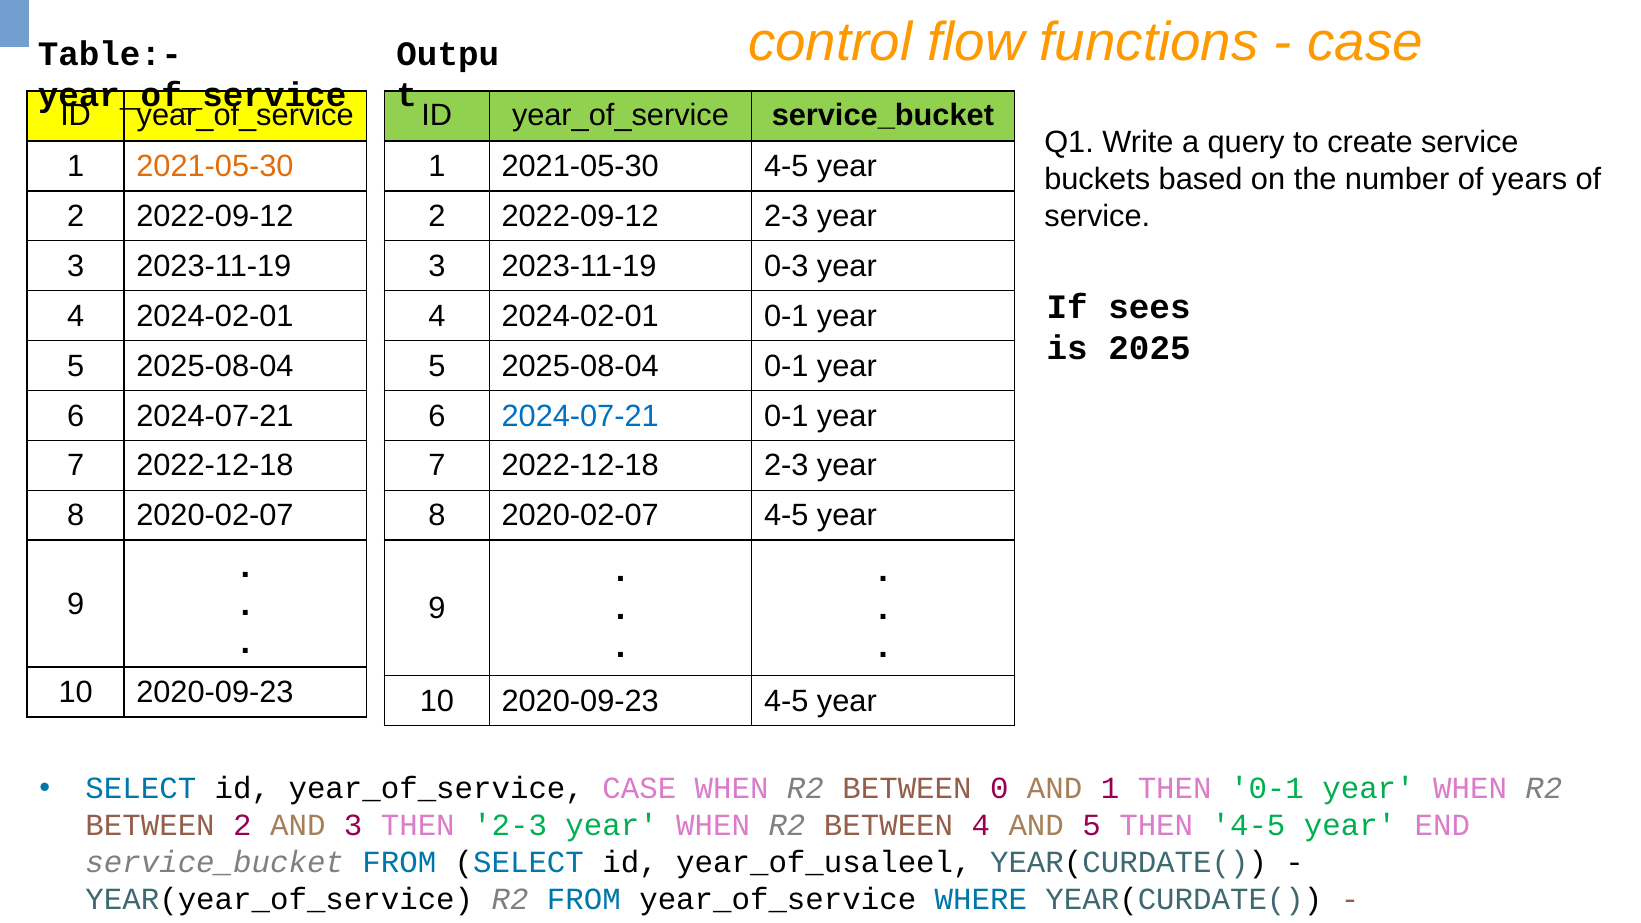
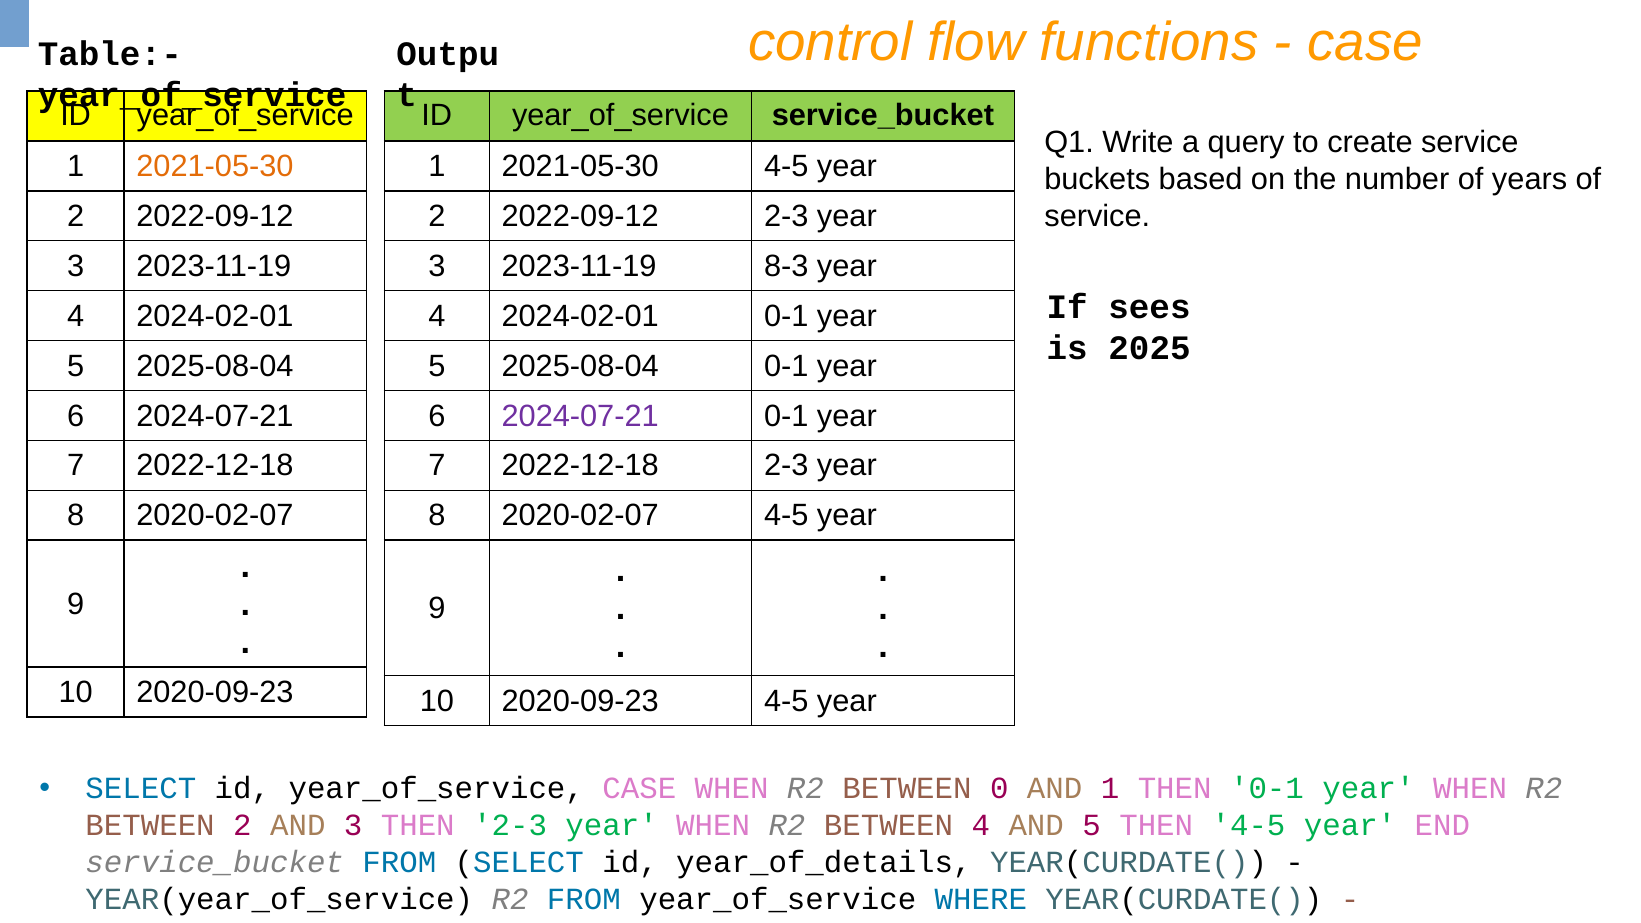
0-3: 0-3 -> 8-3
2024-07-21 at (580, 416) colour: blue -> purple
year_of_usaleel: year_of_usaleel -> year_of_details
